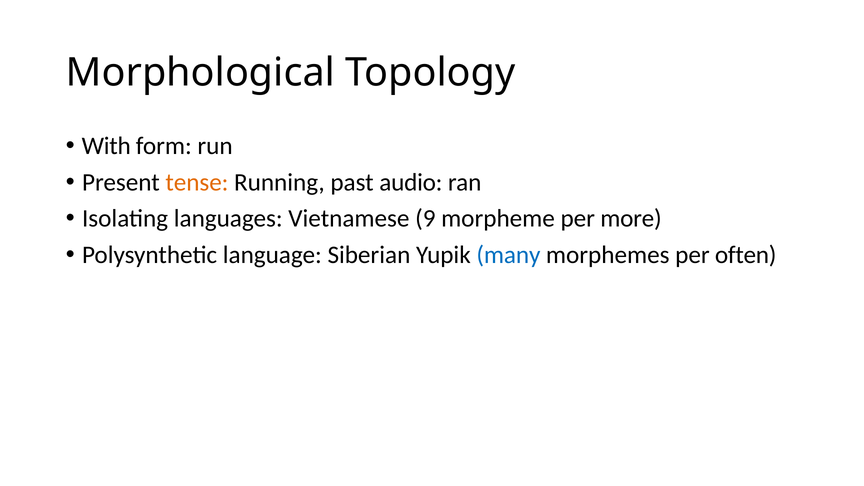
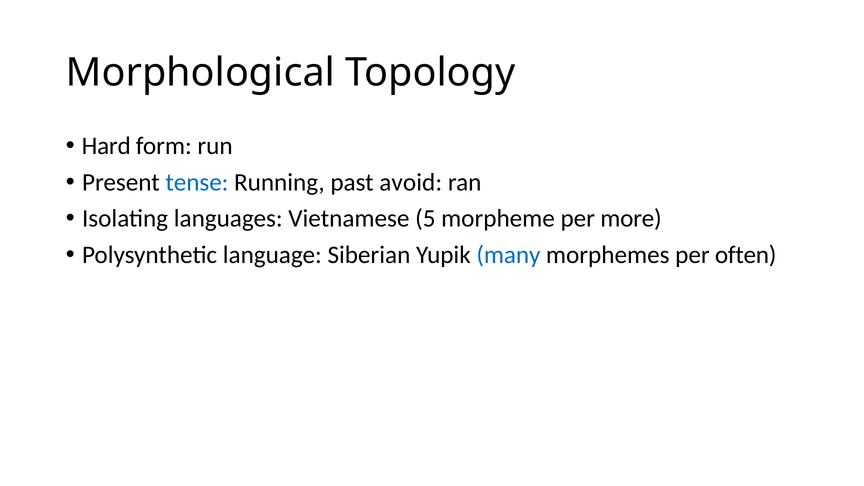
With: With -> Hard
tense colour: orange -> blue
audio: audio -> avoid
9: 9 -> 5
